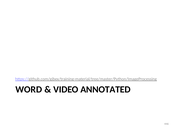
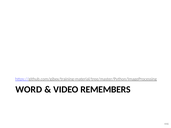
ANNOTATED: ANNOTATED -> REMEMBERS
